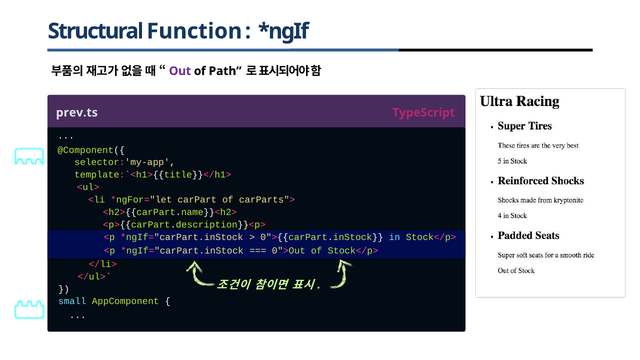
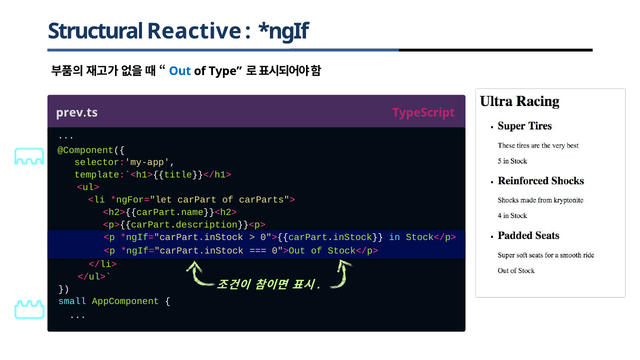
Function: Function -> Reactive
Out colour: purple -> blue
Path: Path -> Type
